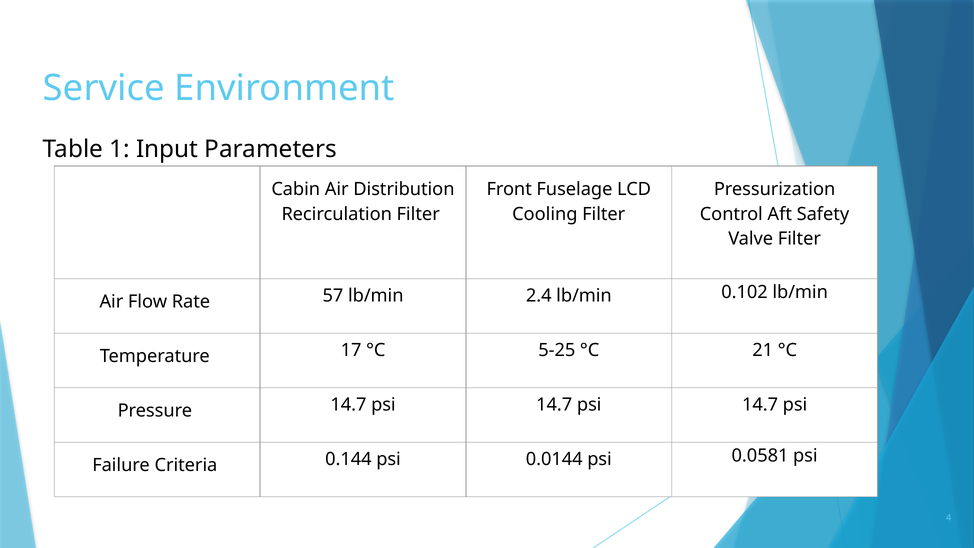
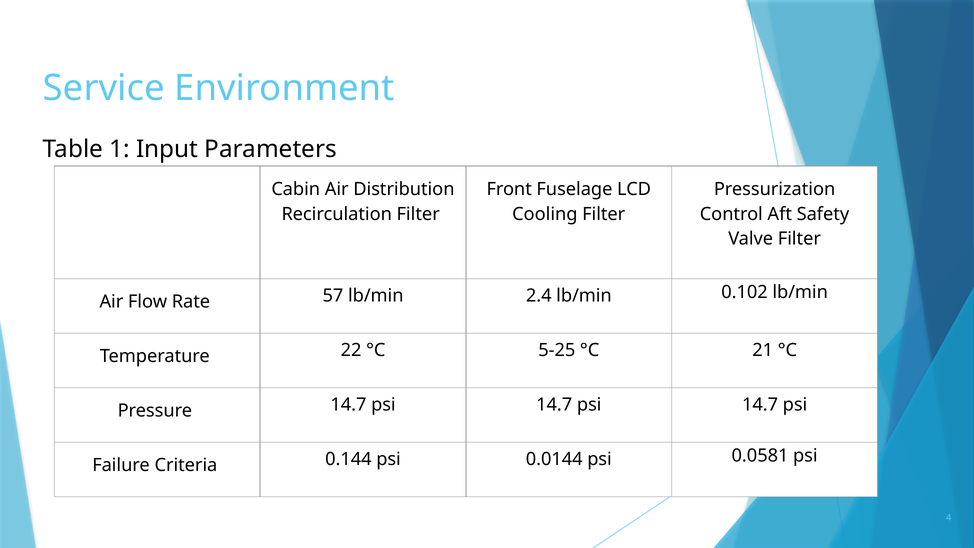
17: 17 -> 22
